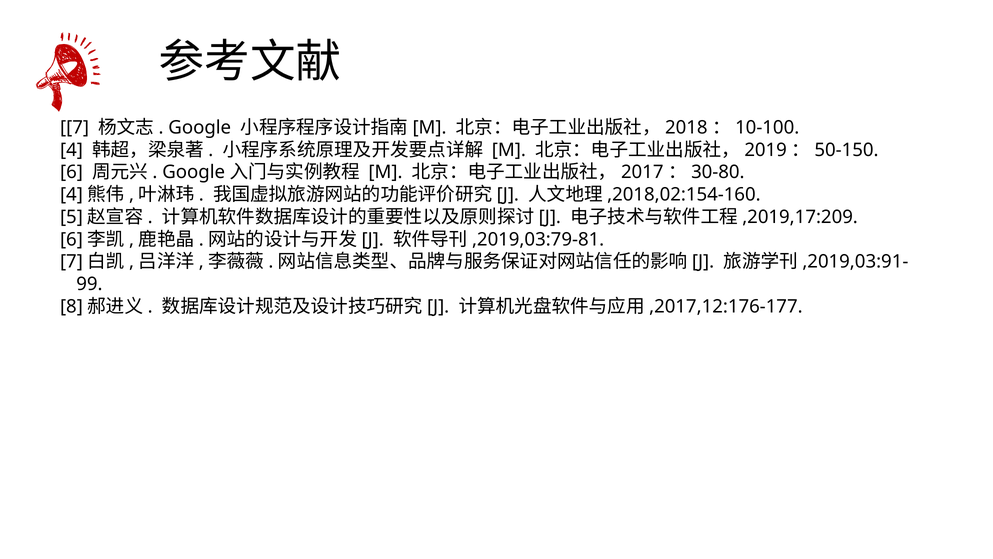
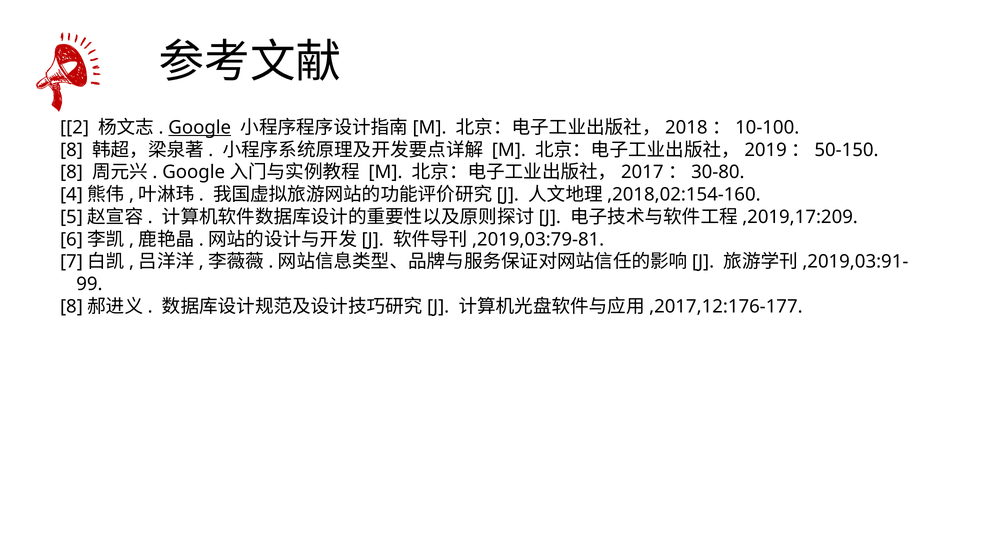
7: 7 -> 2
Google underline: none -> present
4 at (71, 150): 4 -> 8
6 at (71, 172): 6 -> 8
